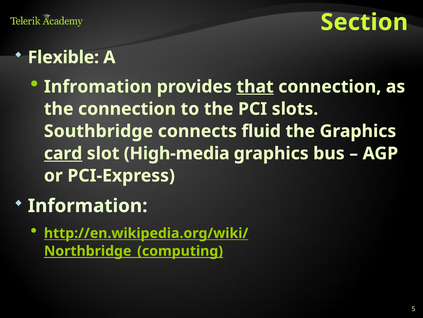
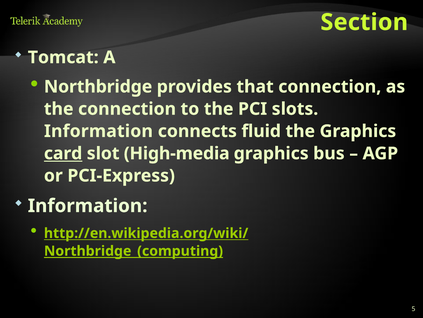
Flexible: Flexible -> Tomcat
Infromation: Infromation -> Northbridge
that underline: present -> none
Southbridge at (99, 131): Southbridge -> Information
